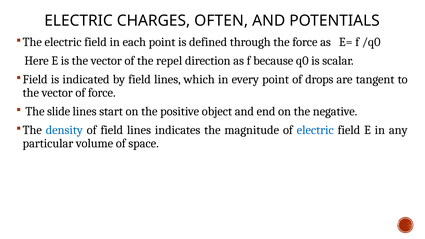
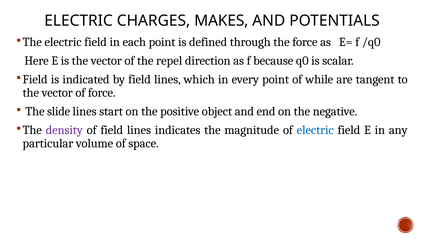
OFTEN: OFTEN -> MAKES
drops: drops -> while
density colour: blue -> purple
